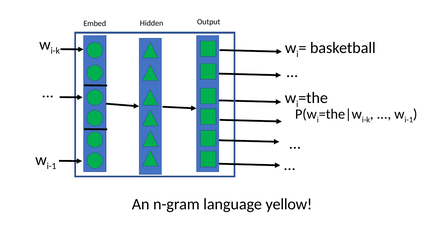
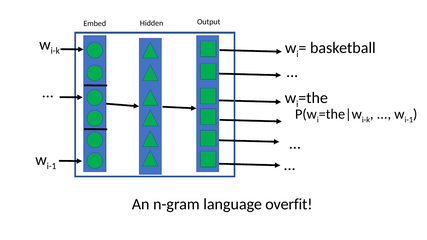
yellow: yellow -> overfit
